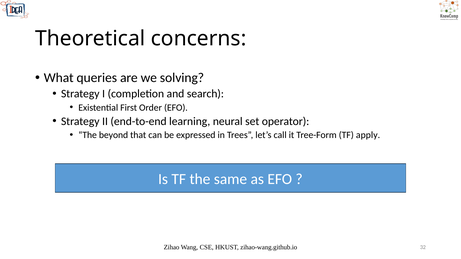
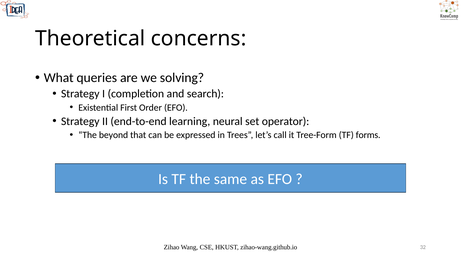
apply: apply -> forms
